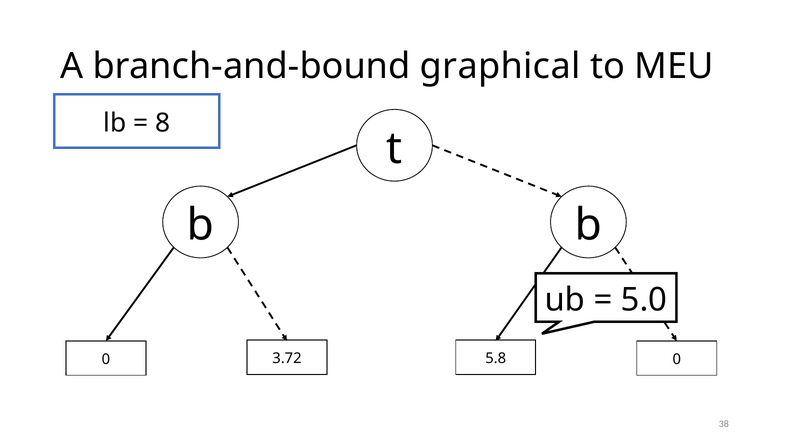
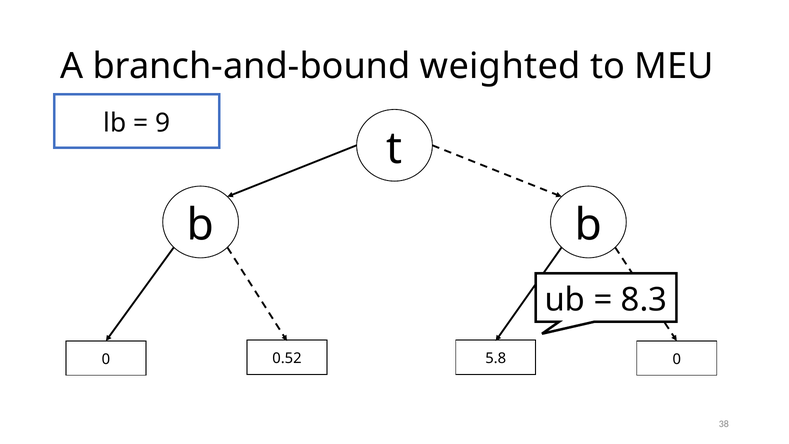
graphical: graphical -> weighted
8: 8 -> 9
5.0: 5.0 -> 8.3
3.72: 3.72 -> 0.52
